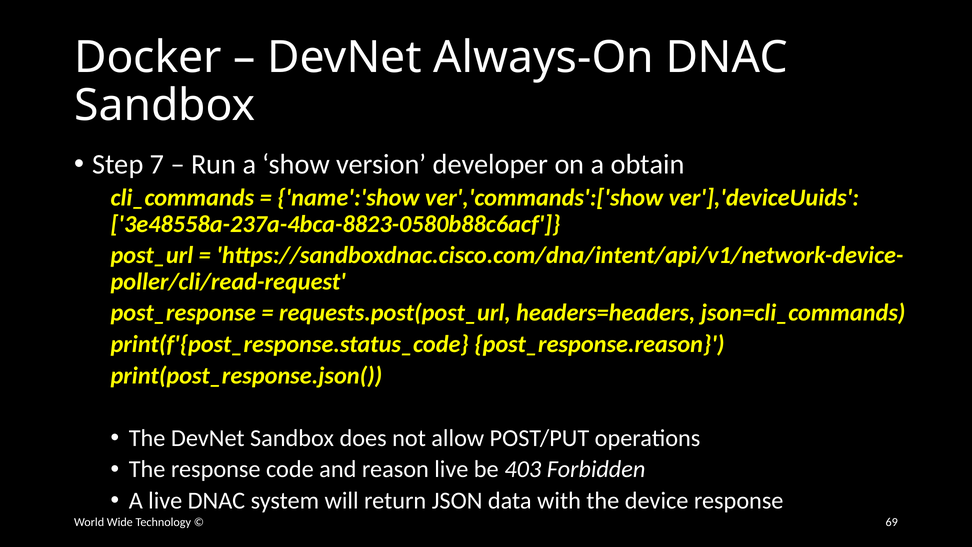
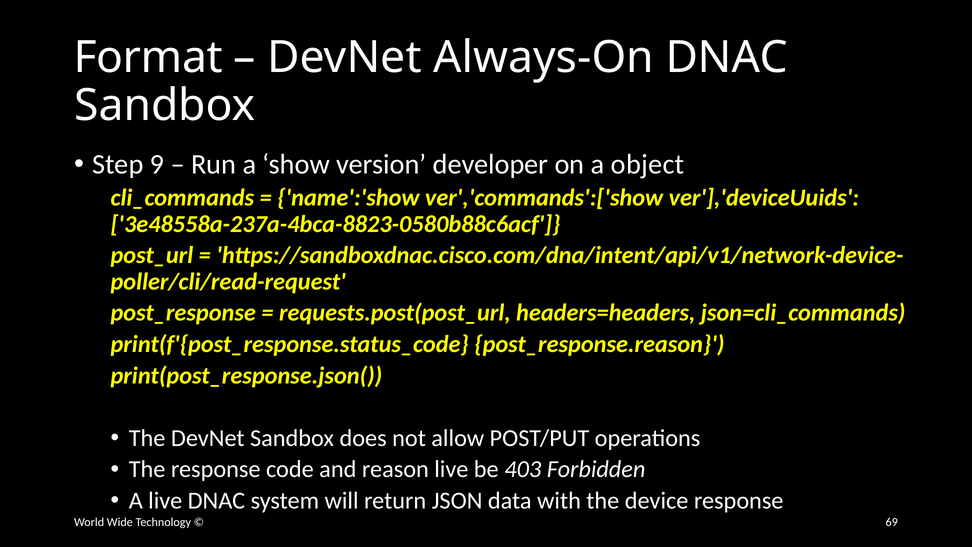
Docker: Docker -> Format
7: 7 -> 9
obtain: obtain -> object
